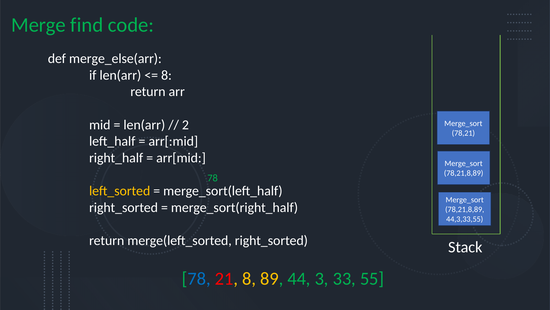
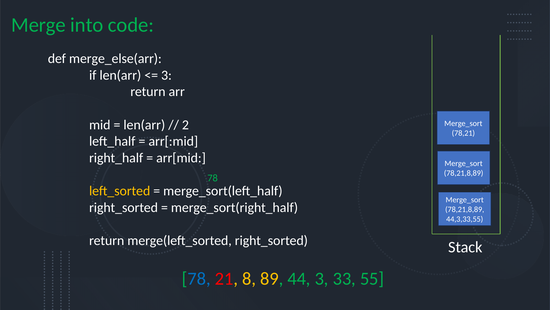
find: find -> into
8 at (166, 75): 8 -> 3
